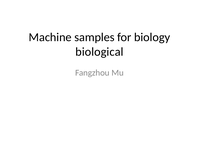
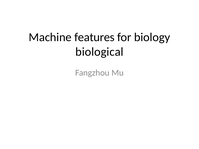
samples: samples -> features
